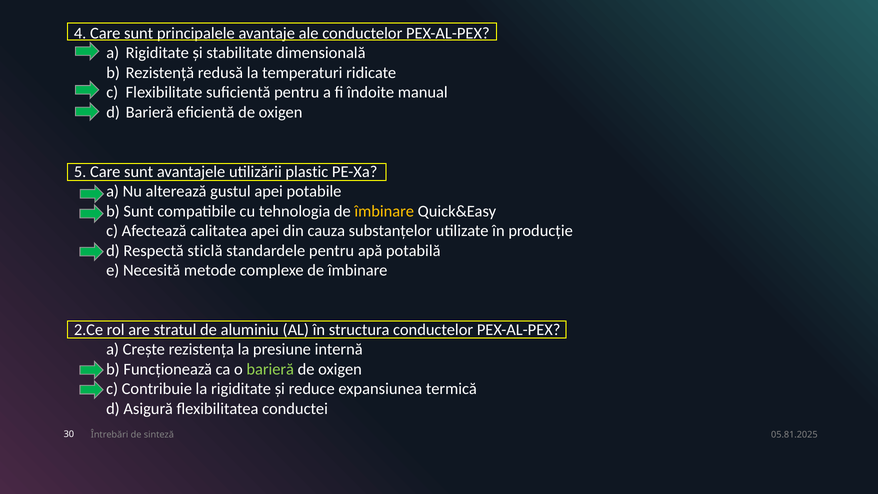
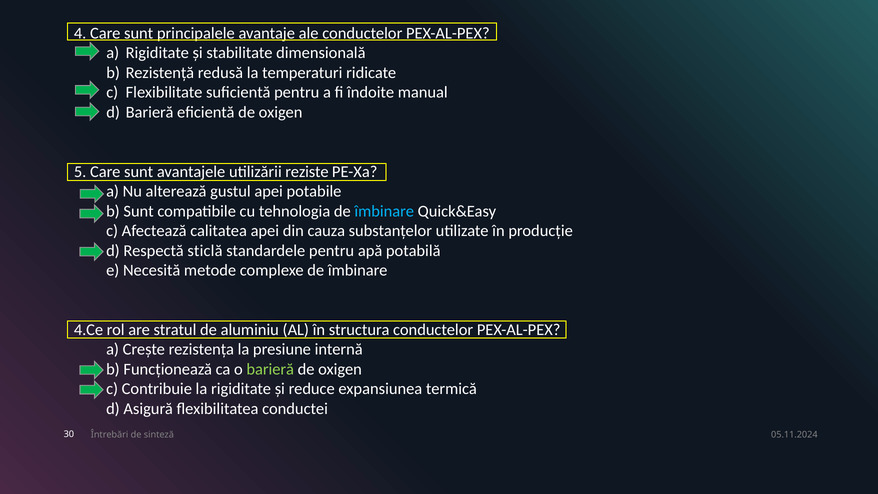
plastic: plastic -> reziste
îmbinare at (384, 211) colour: yellow -> light blue
2.Ce: 2.Ce -> 4.Ce
05.81.2025: 05.81.2025 -> 05.11.2024
